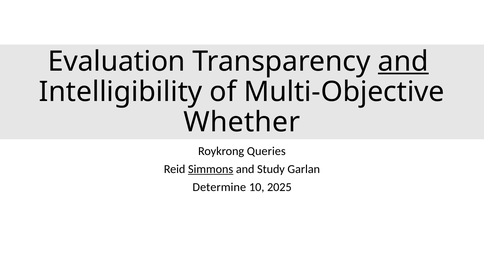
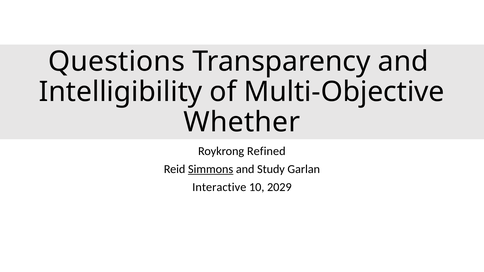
Evaluation: Evaluation -> Questions
and at (403, 61) underline: present -> none
Queries: Queries -> Refined
Determine: Determine -> Interactive
2025: 2025 -> 2029
